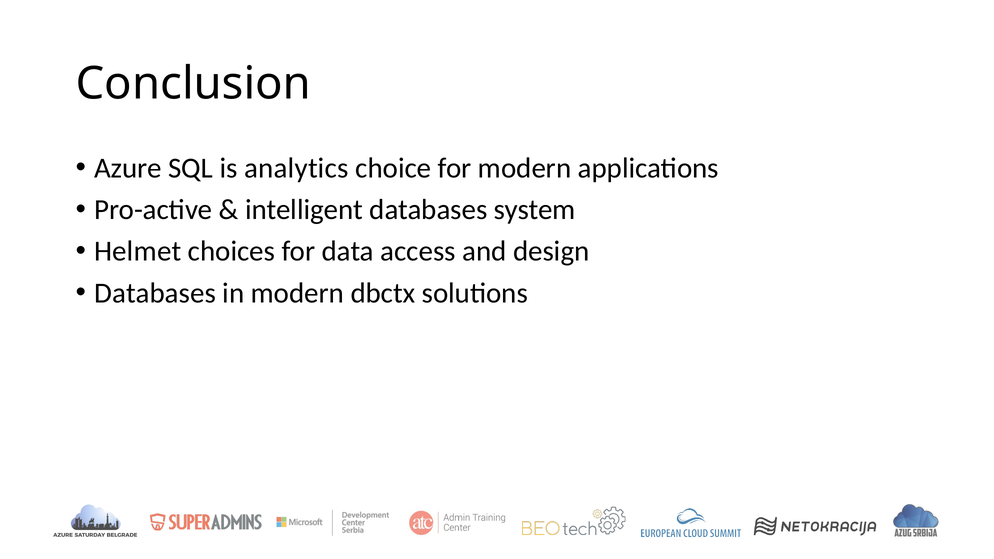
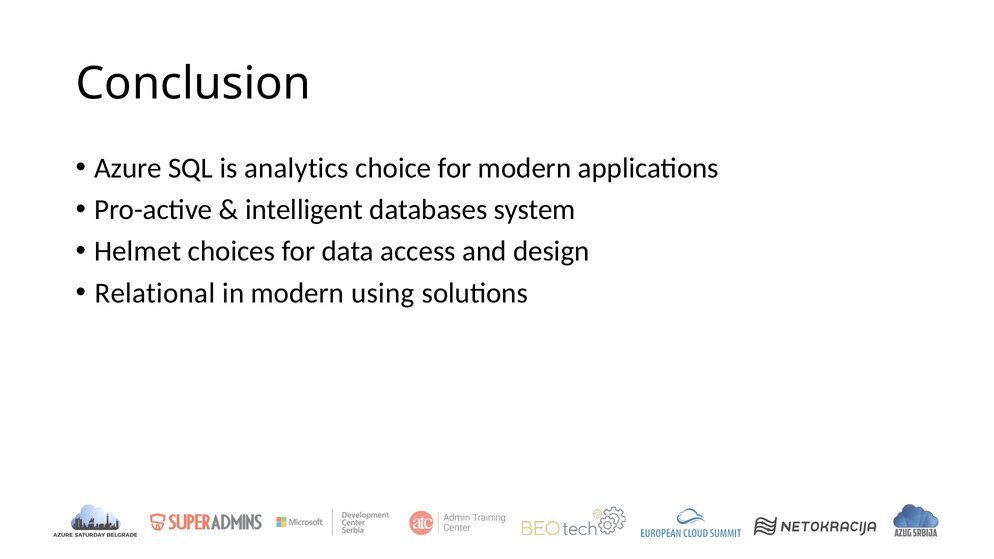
Databases at (155, 293): Databases -> Relational
dbctx: dbctx -> using
